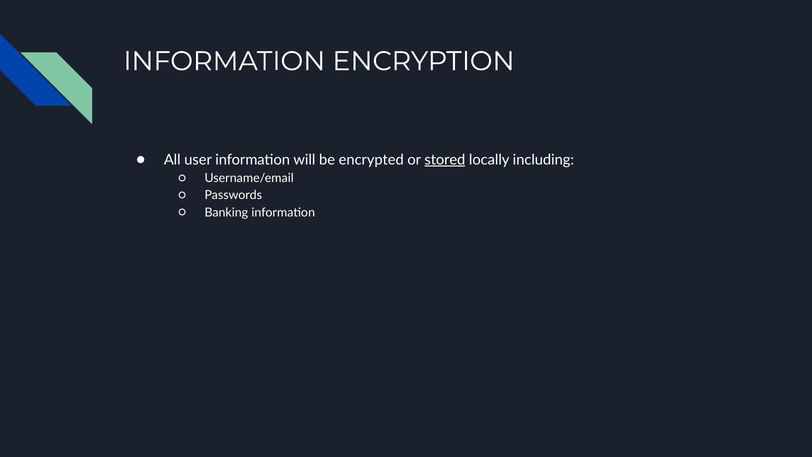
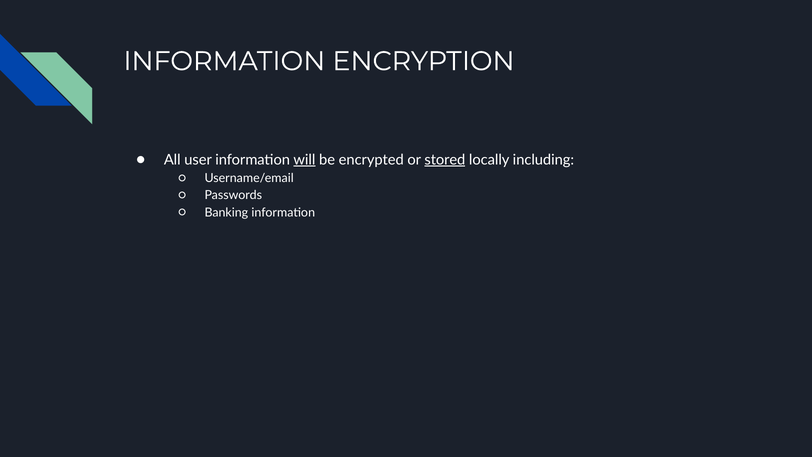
will underline: none -> present
